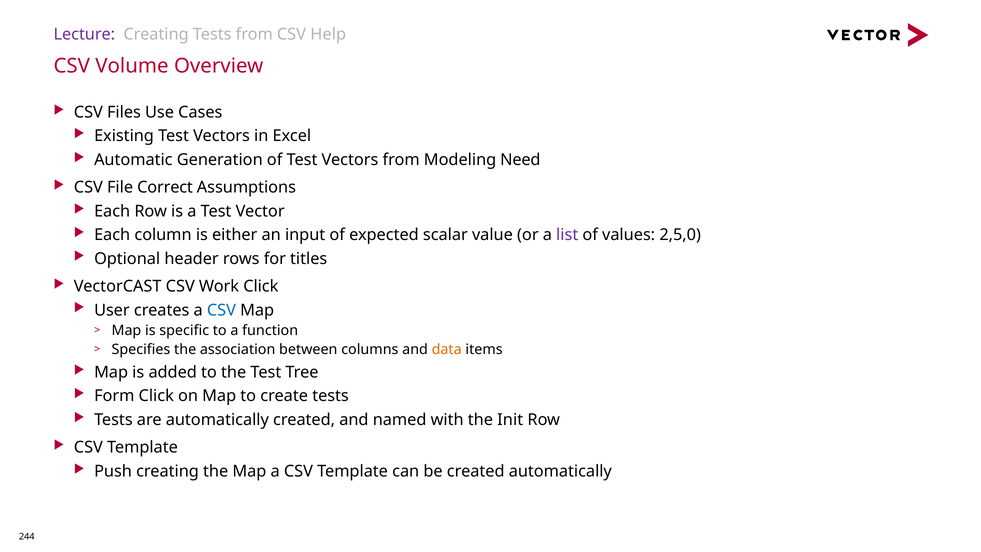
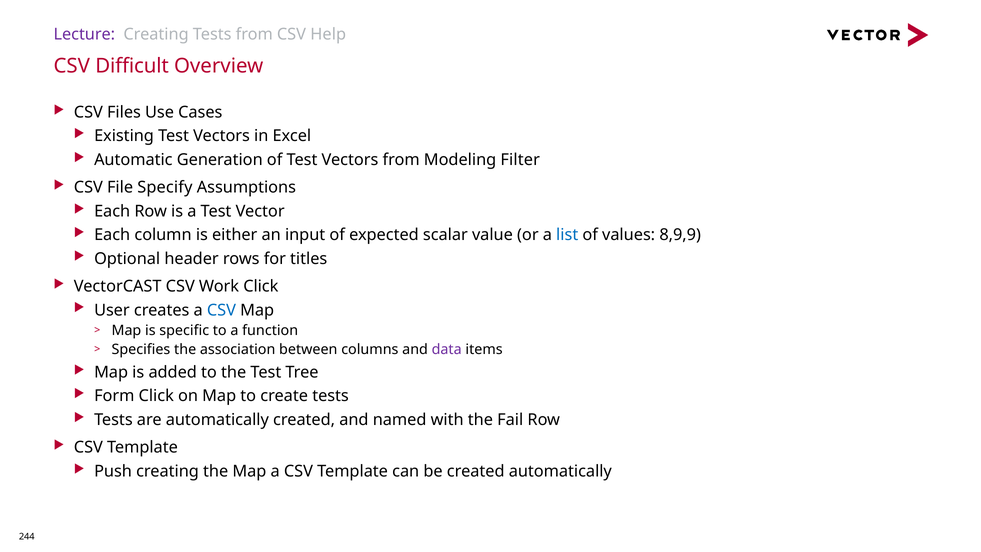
Volume: Volume -> Difficult
Need: Need -> Filter
Correct: Correct -> Specify
list colour: purple -> blue
2,5,0: 2,5,0 -> 8,9,9
data colour: orange -> purple
Init: Init -> Fail
